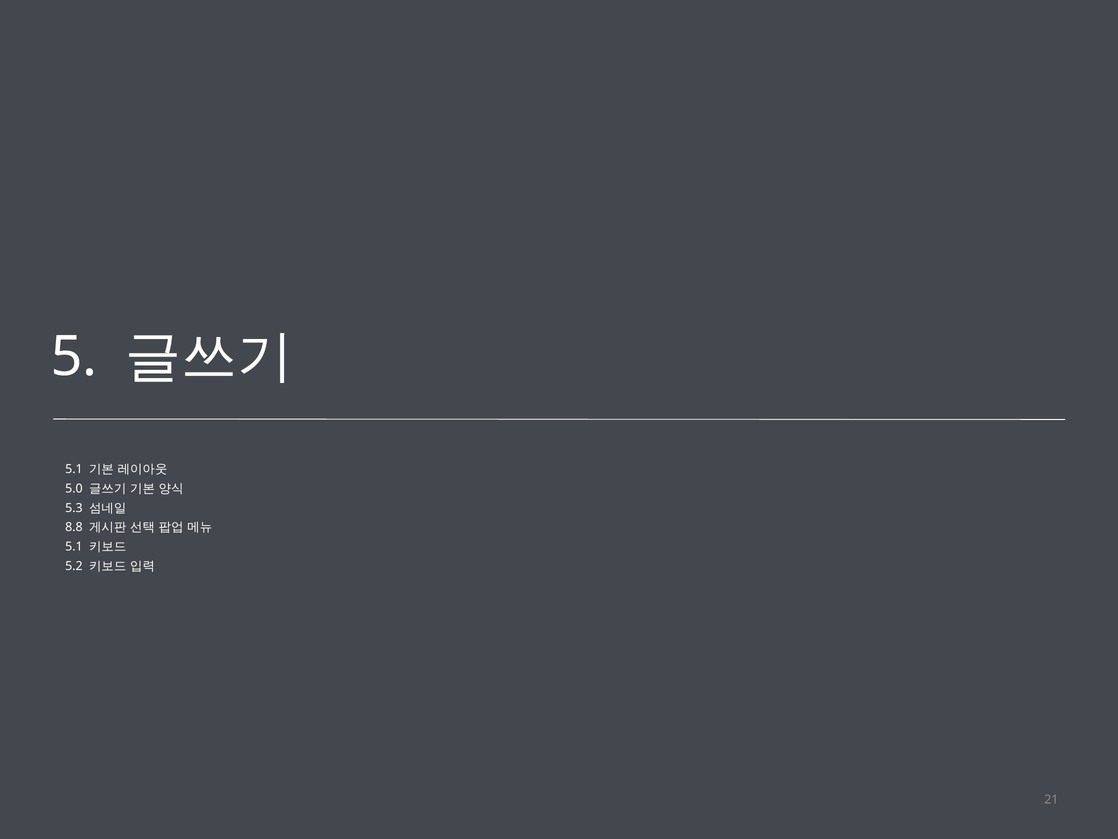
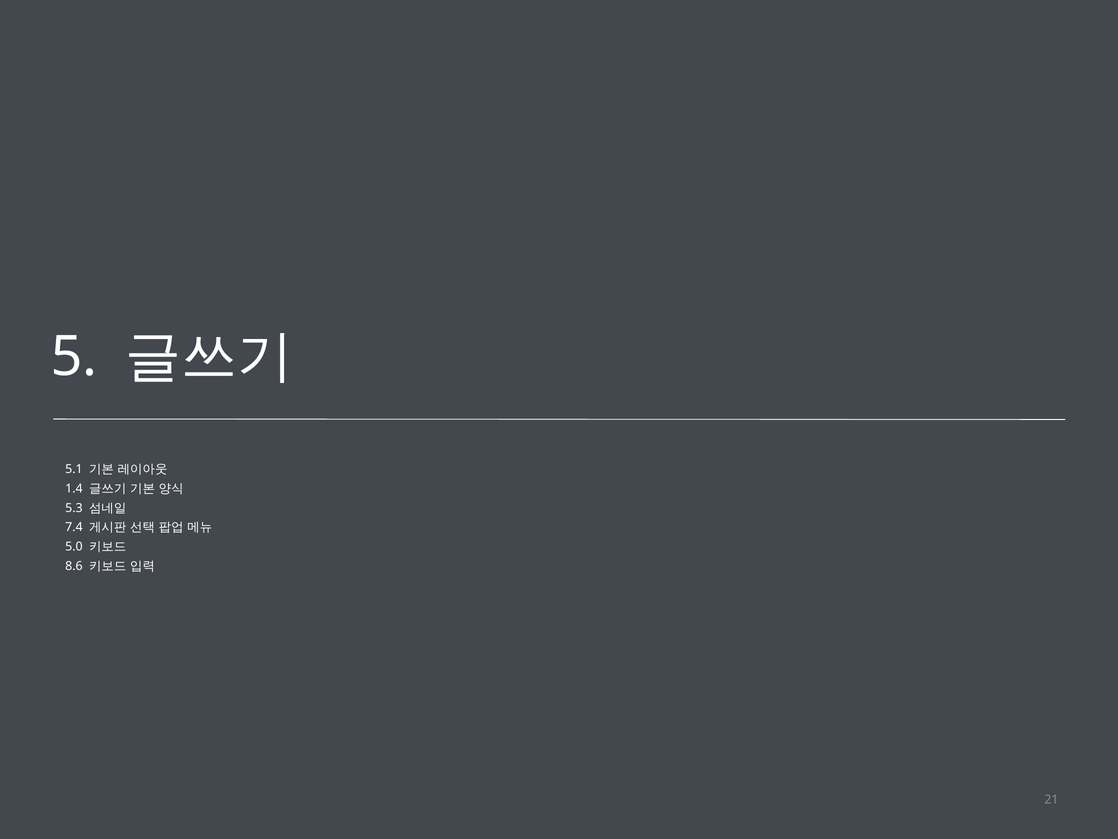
5.0: 5.0 -> 1.4
8.8: 8.8 -> 7.4
5.1 at (74, 546): 5.1 -> 5.0
5.2: 5.2 -> 8.6
